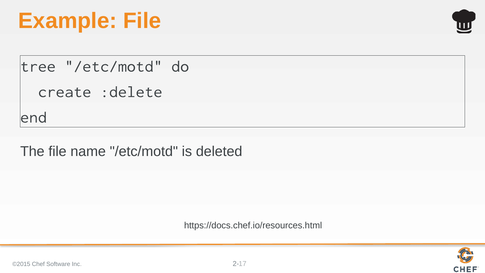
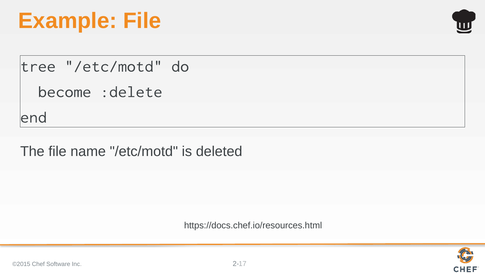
create: create -> become
